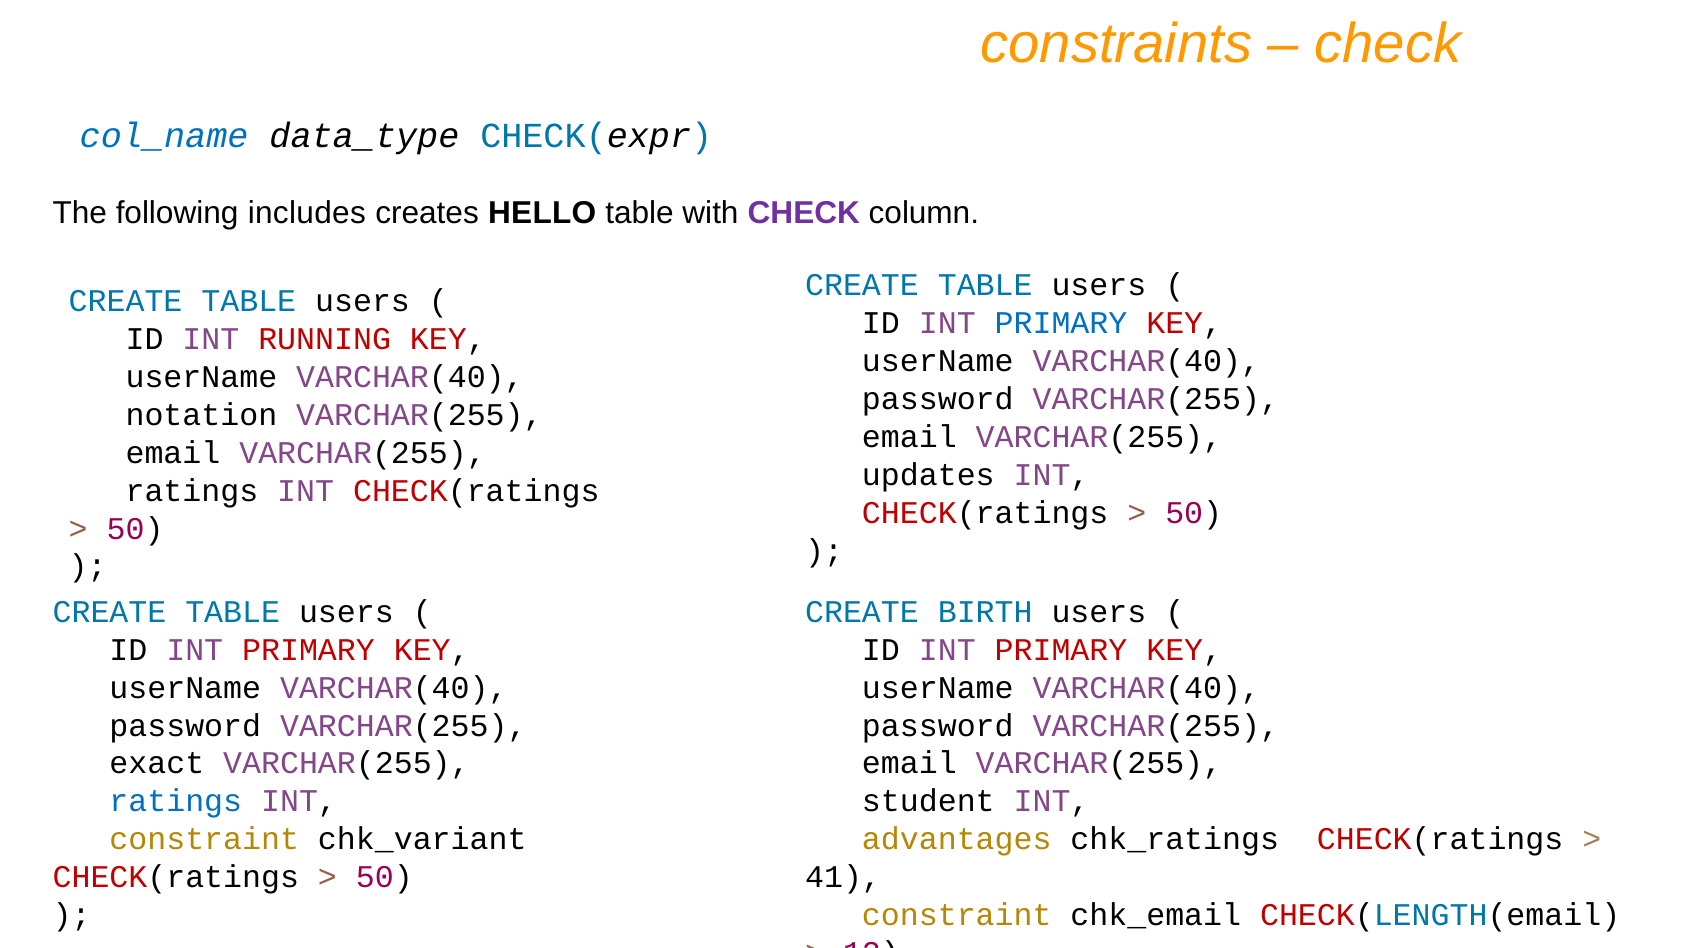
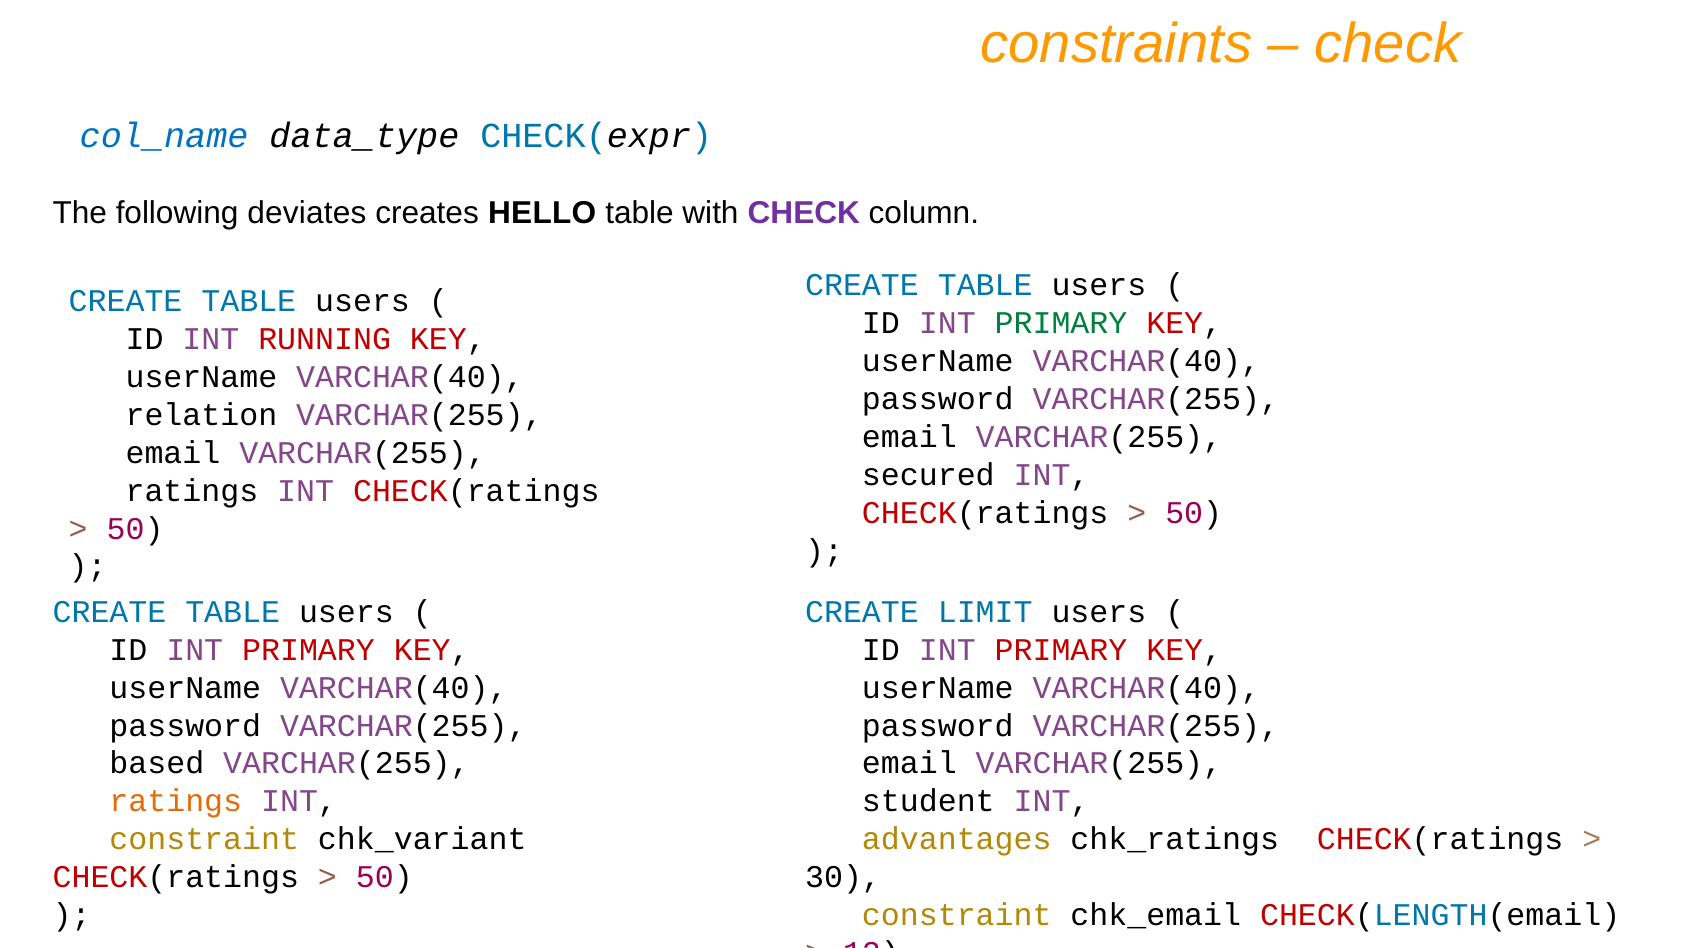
includes: includes -> deviates
PRIMARY at (1061, 323) colour: blue -> green
notation: notation -> relation
updates: updates -> secured
BIRTH: BIRTH -> LIMIT
exact: exact -> based
ratings at (176, 801) colour: blue -> orange
41: 41 -> 30
